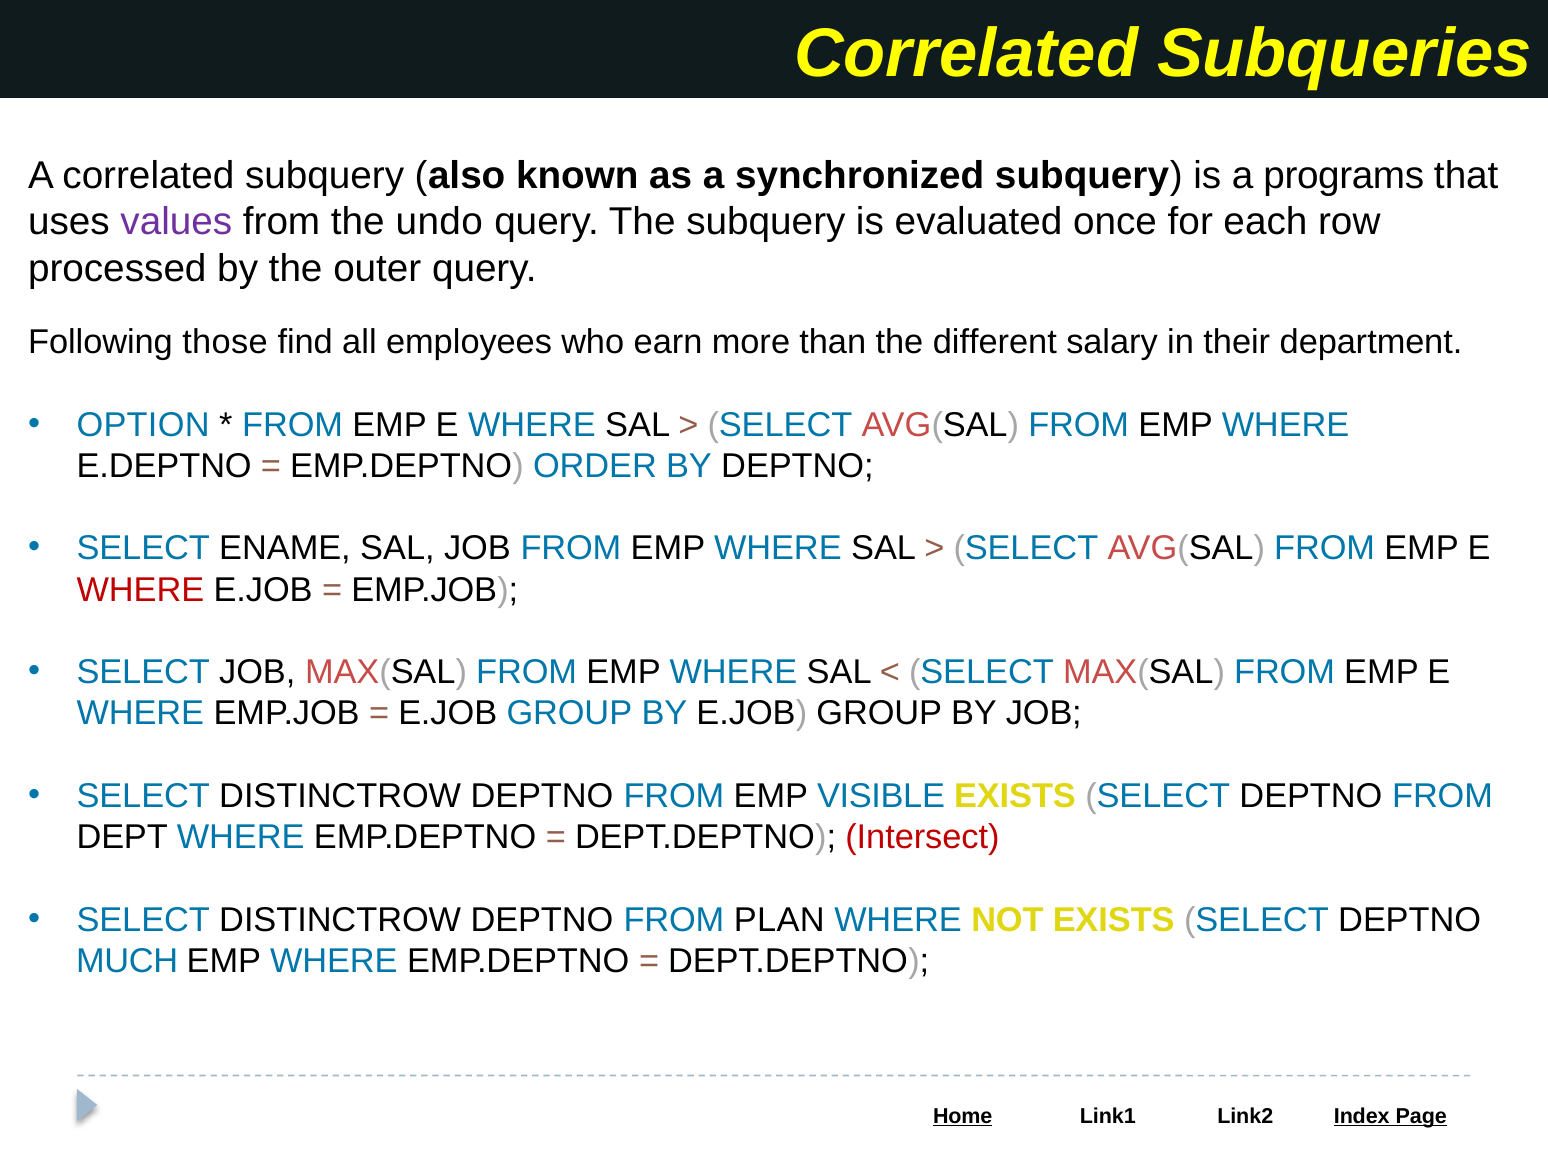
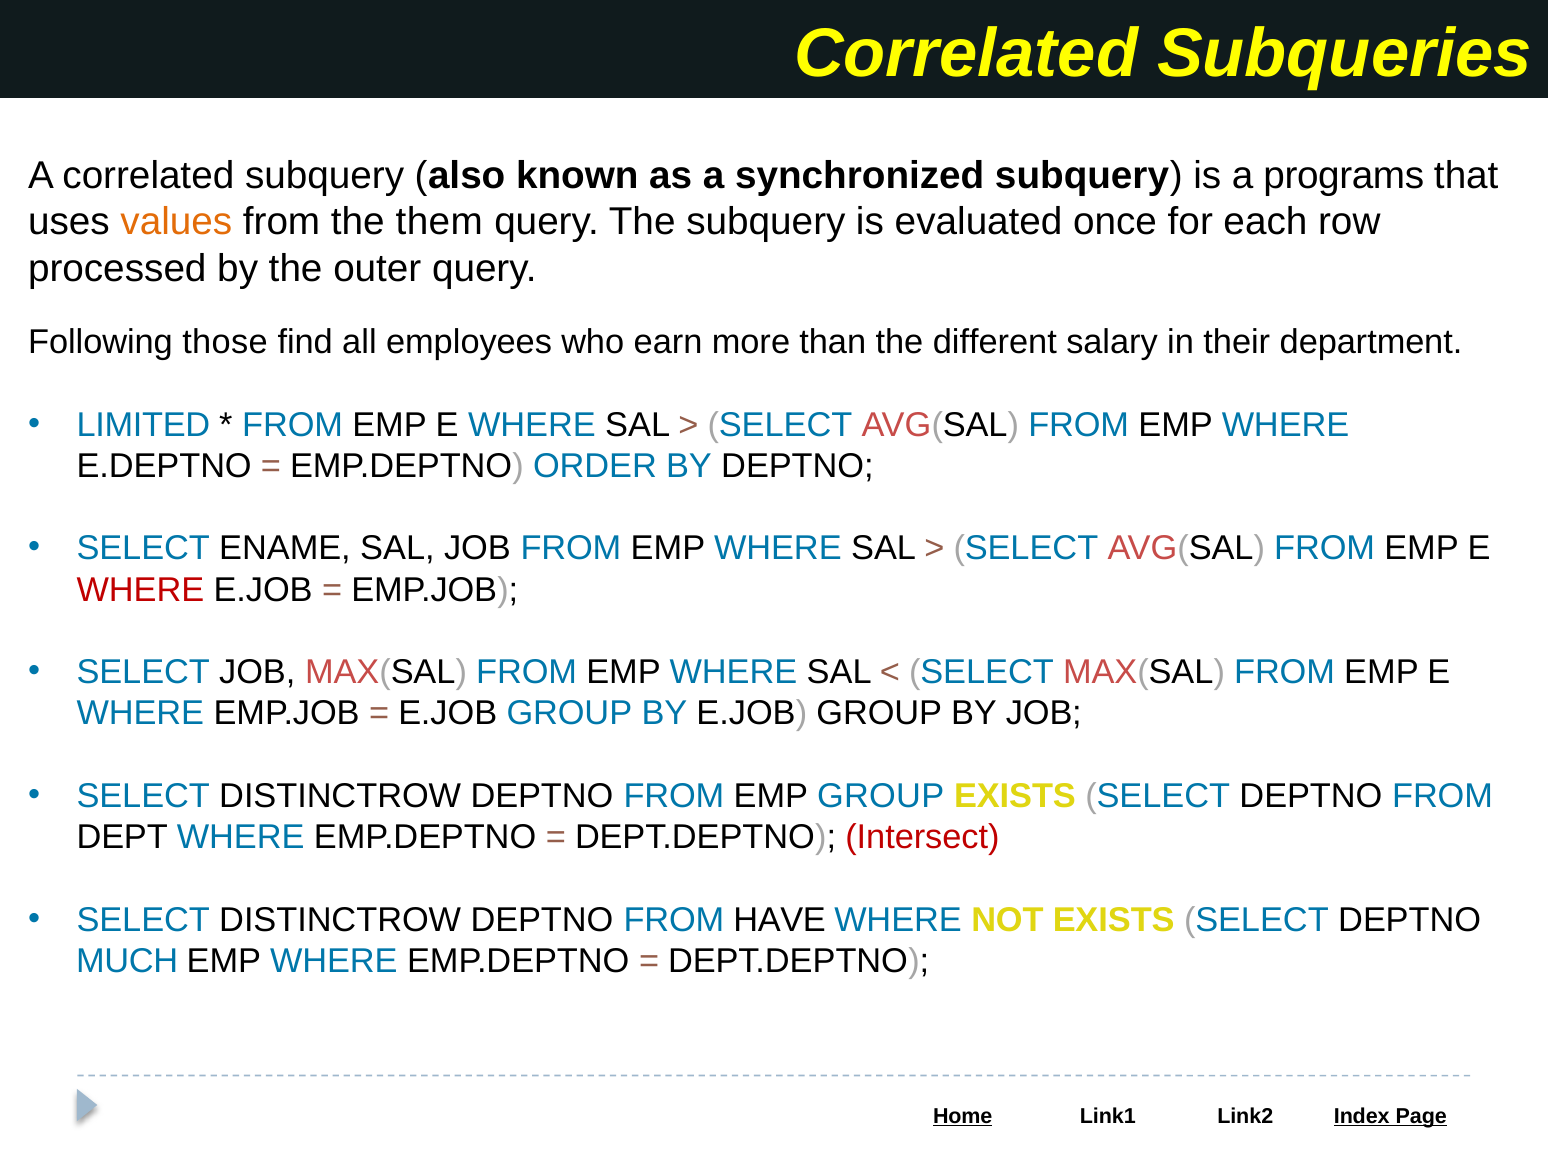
values colour: purple -> orange
undo: undo -> them
OPTION: OPTION -> LIMITED
EMP VISIBLE: VISIBLE -> GROUP
PLAN: PLAN -> HAVE
